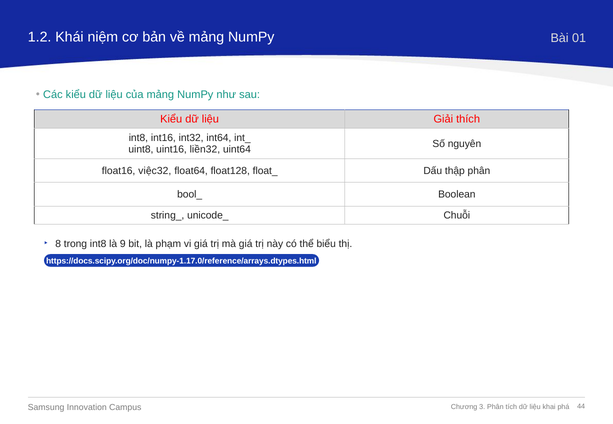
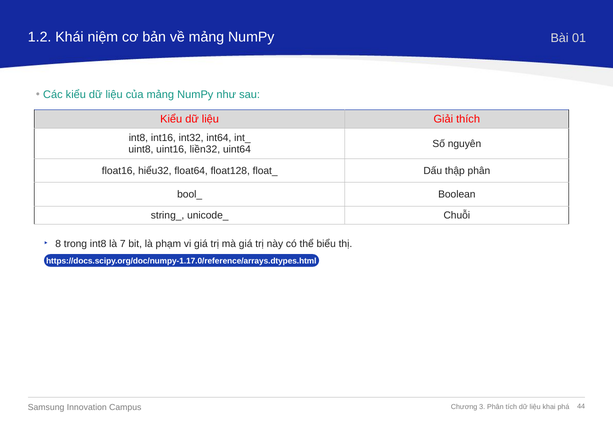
việc32: việc32 -> hiểu32
9: 9 -> 7
